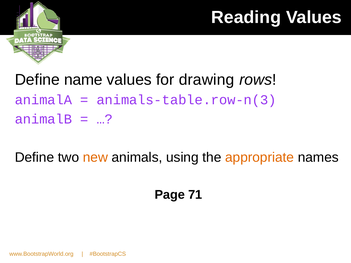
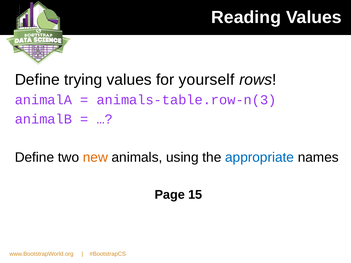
name: name -> trying
drawing: drawing -> yourself
appropriate colour: orange -> blue
71: 71 -> 15
